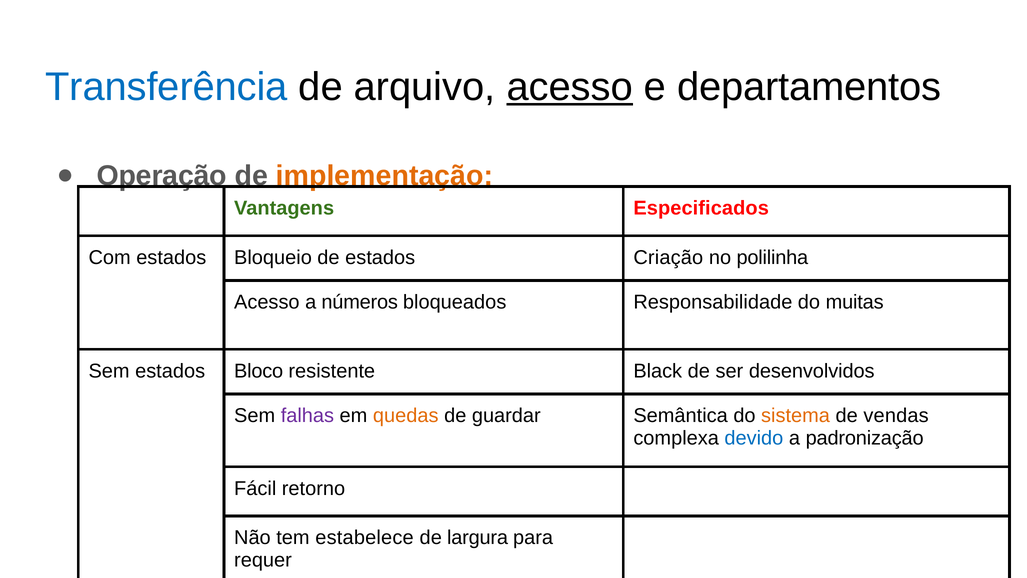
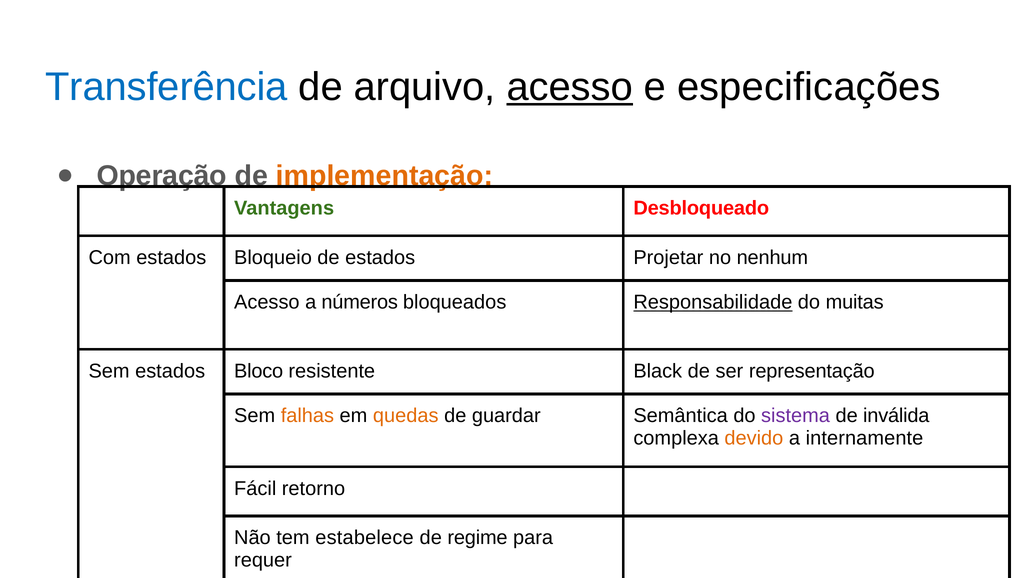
departamentos: departamentos -> especificações
Especificados: Especificados -> Desbloqueado
Criação: Criação -> Projetar
polilinha: polilinha -> nenhum
Responsabilidade underline: none -> present
desenvolvidos: desenvolvidos -> representação
falhas colour: purple -> orange
sistema colour: orange -> purple
vendas: vendas -> inválida
devido colour: blue -> orange
padronização: padronização -> internamente
largura: largura -> regime
